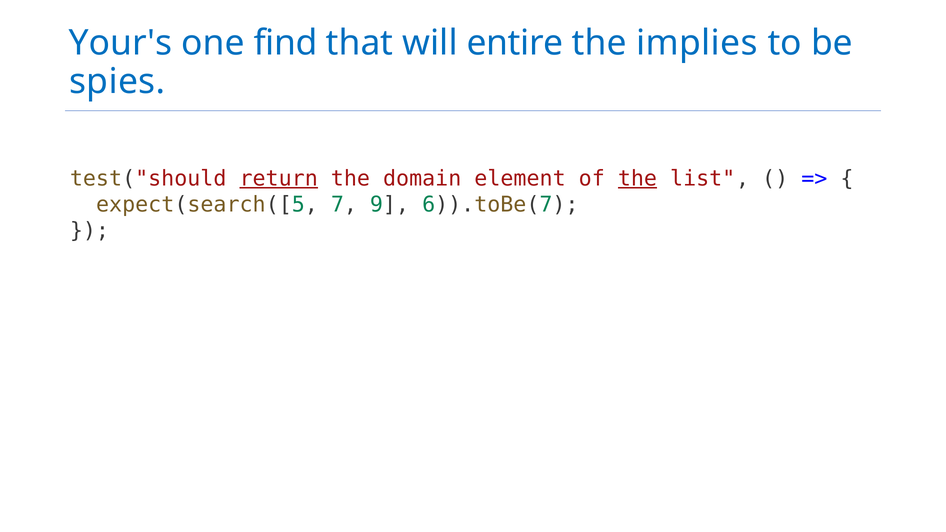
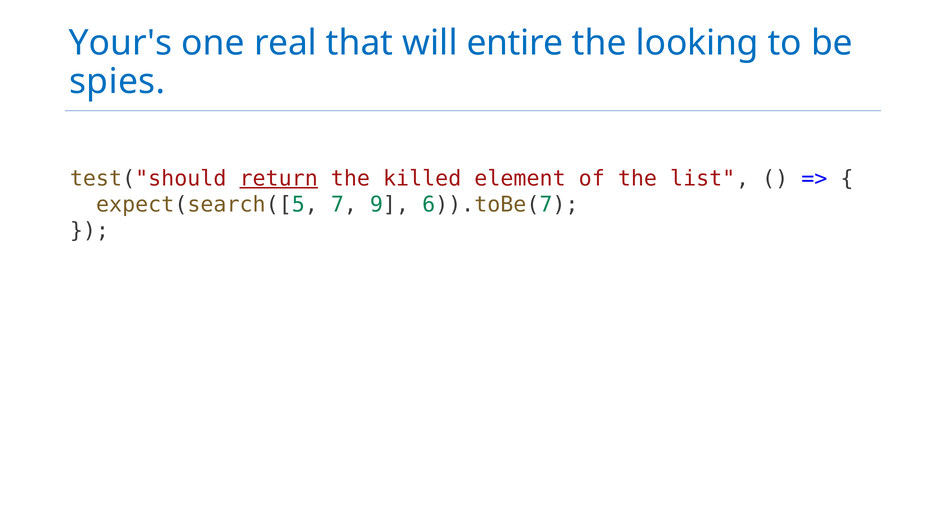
find: find -> real
implies: implies -> looking
domain: domain -> killed
the at (637, 179) underline: present -> none
